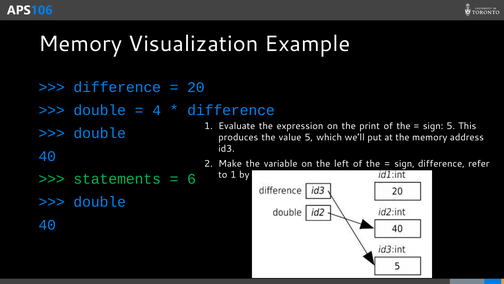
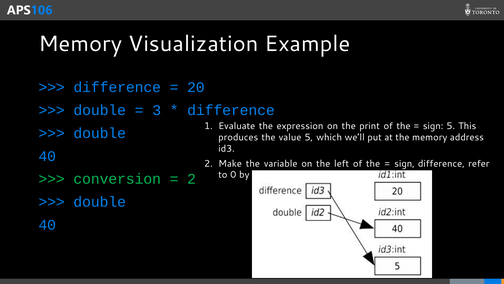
4: 4 -> 3
to 1: 1 -> 0
statements: statements -> conversion
6 at (192, 179): 6 -> 2
